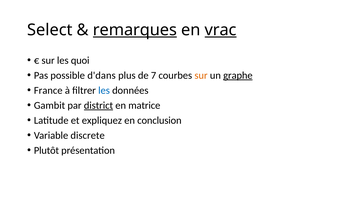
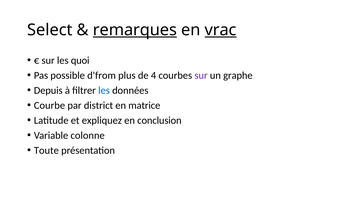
d'dans: d'dans -> d'from
7: 7 -> 4
sur at (201, 75) colour: orange -> purple
graphe underline: present -> none
France: France -> Depuis
Gambit: Gambit -> Courbe
district underline: present -> none
discrete: discrete -> colonne
Plutôt: Plutôt -> Toute
